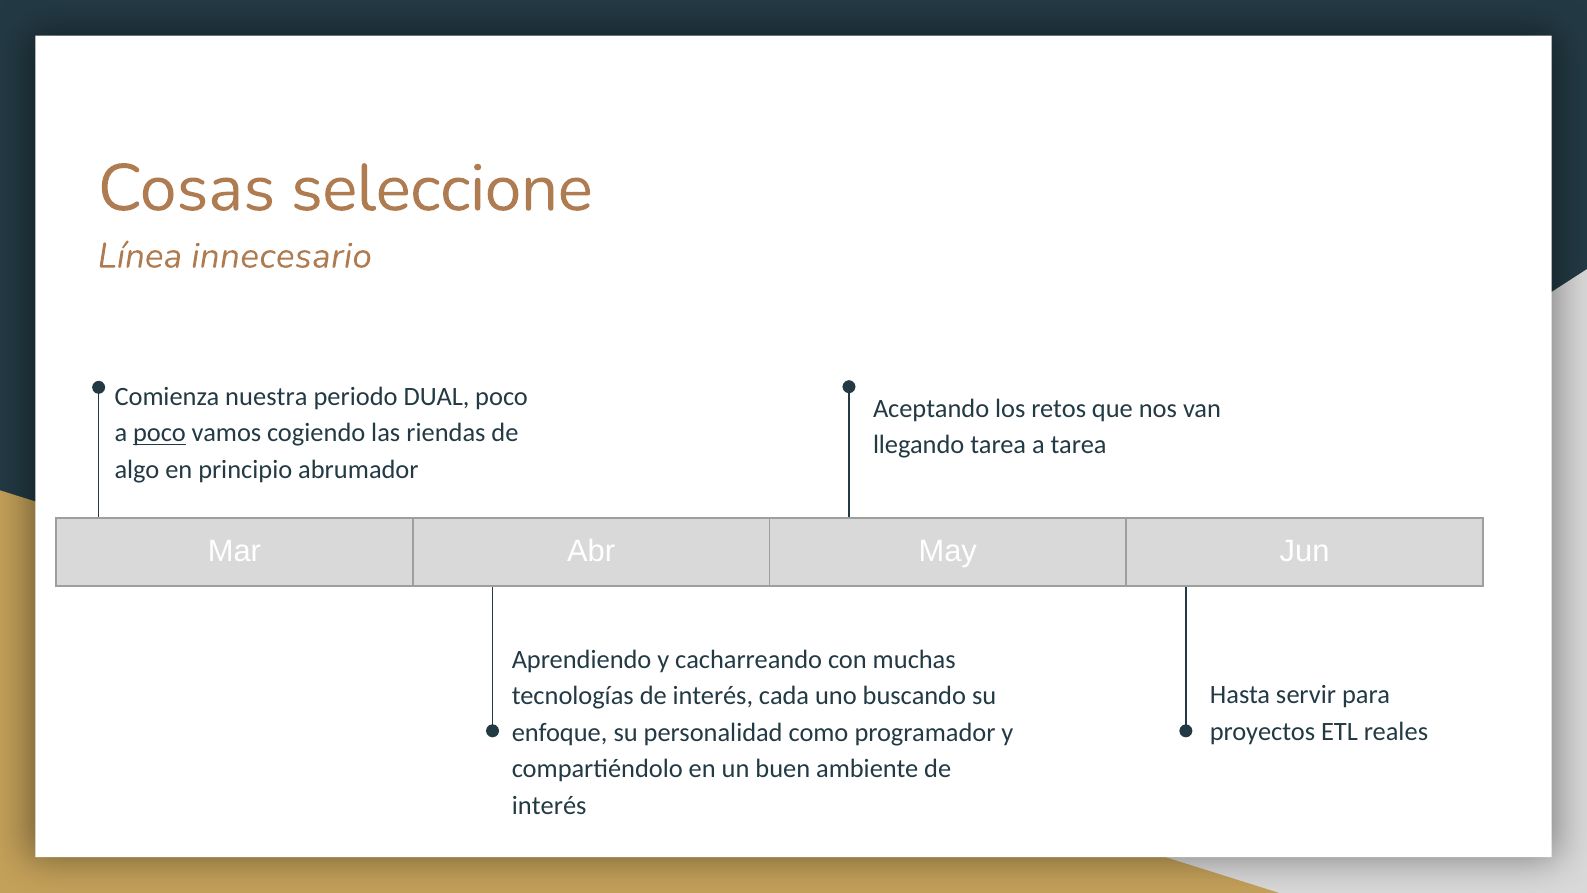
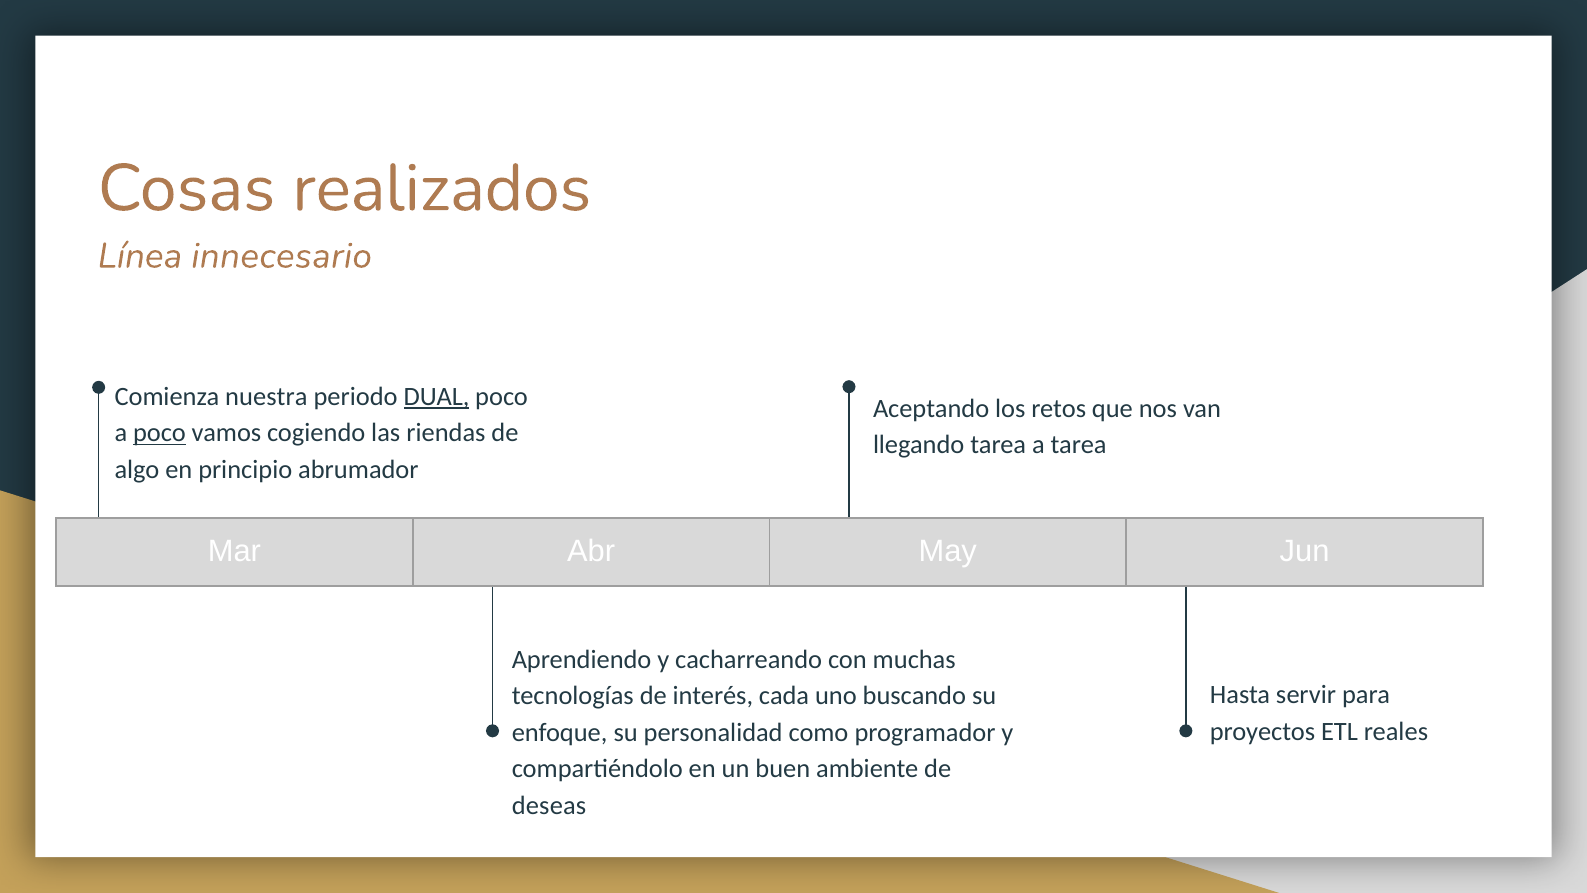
seleccione: seleccione -> realizados
DUAL underline: none -> present
interés at (549, 805): interés -> deseas
